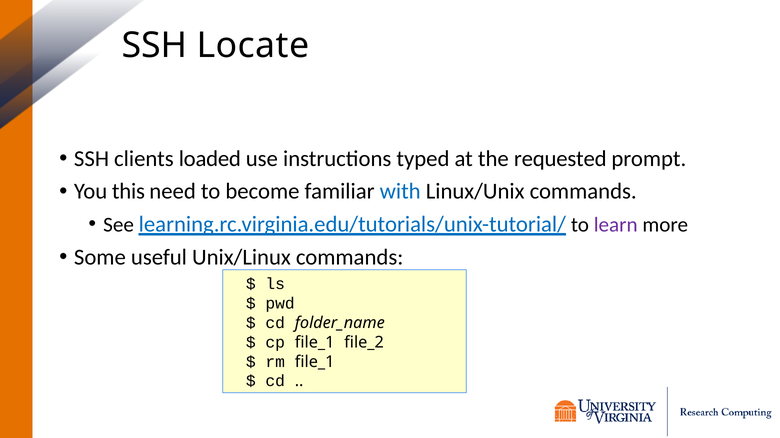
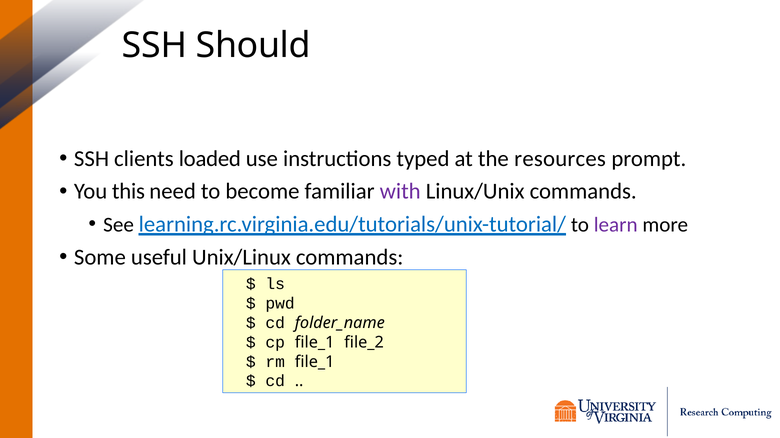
Locate: Locate -> Should
requested: requested -> resources
with colour: blue -> purple
